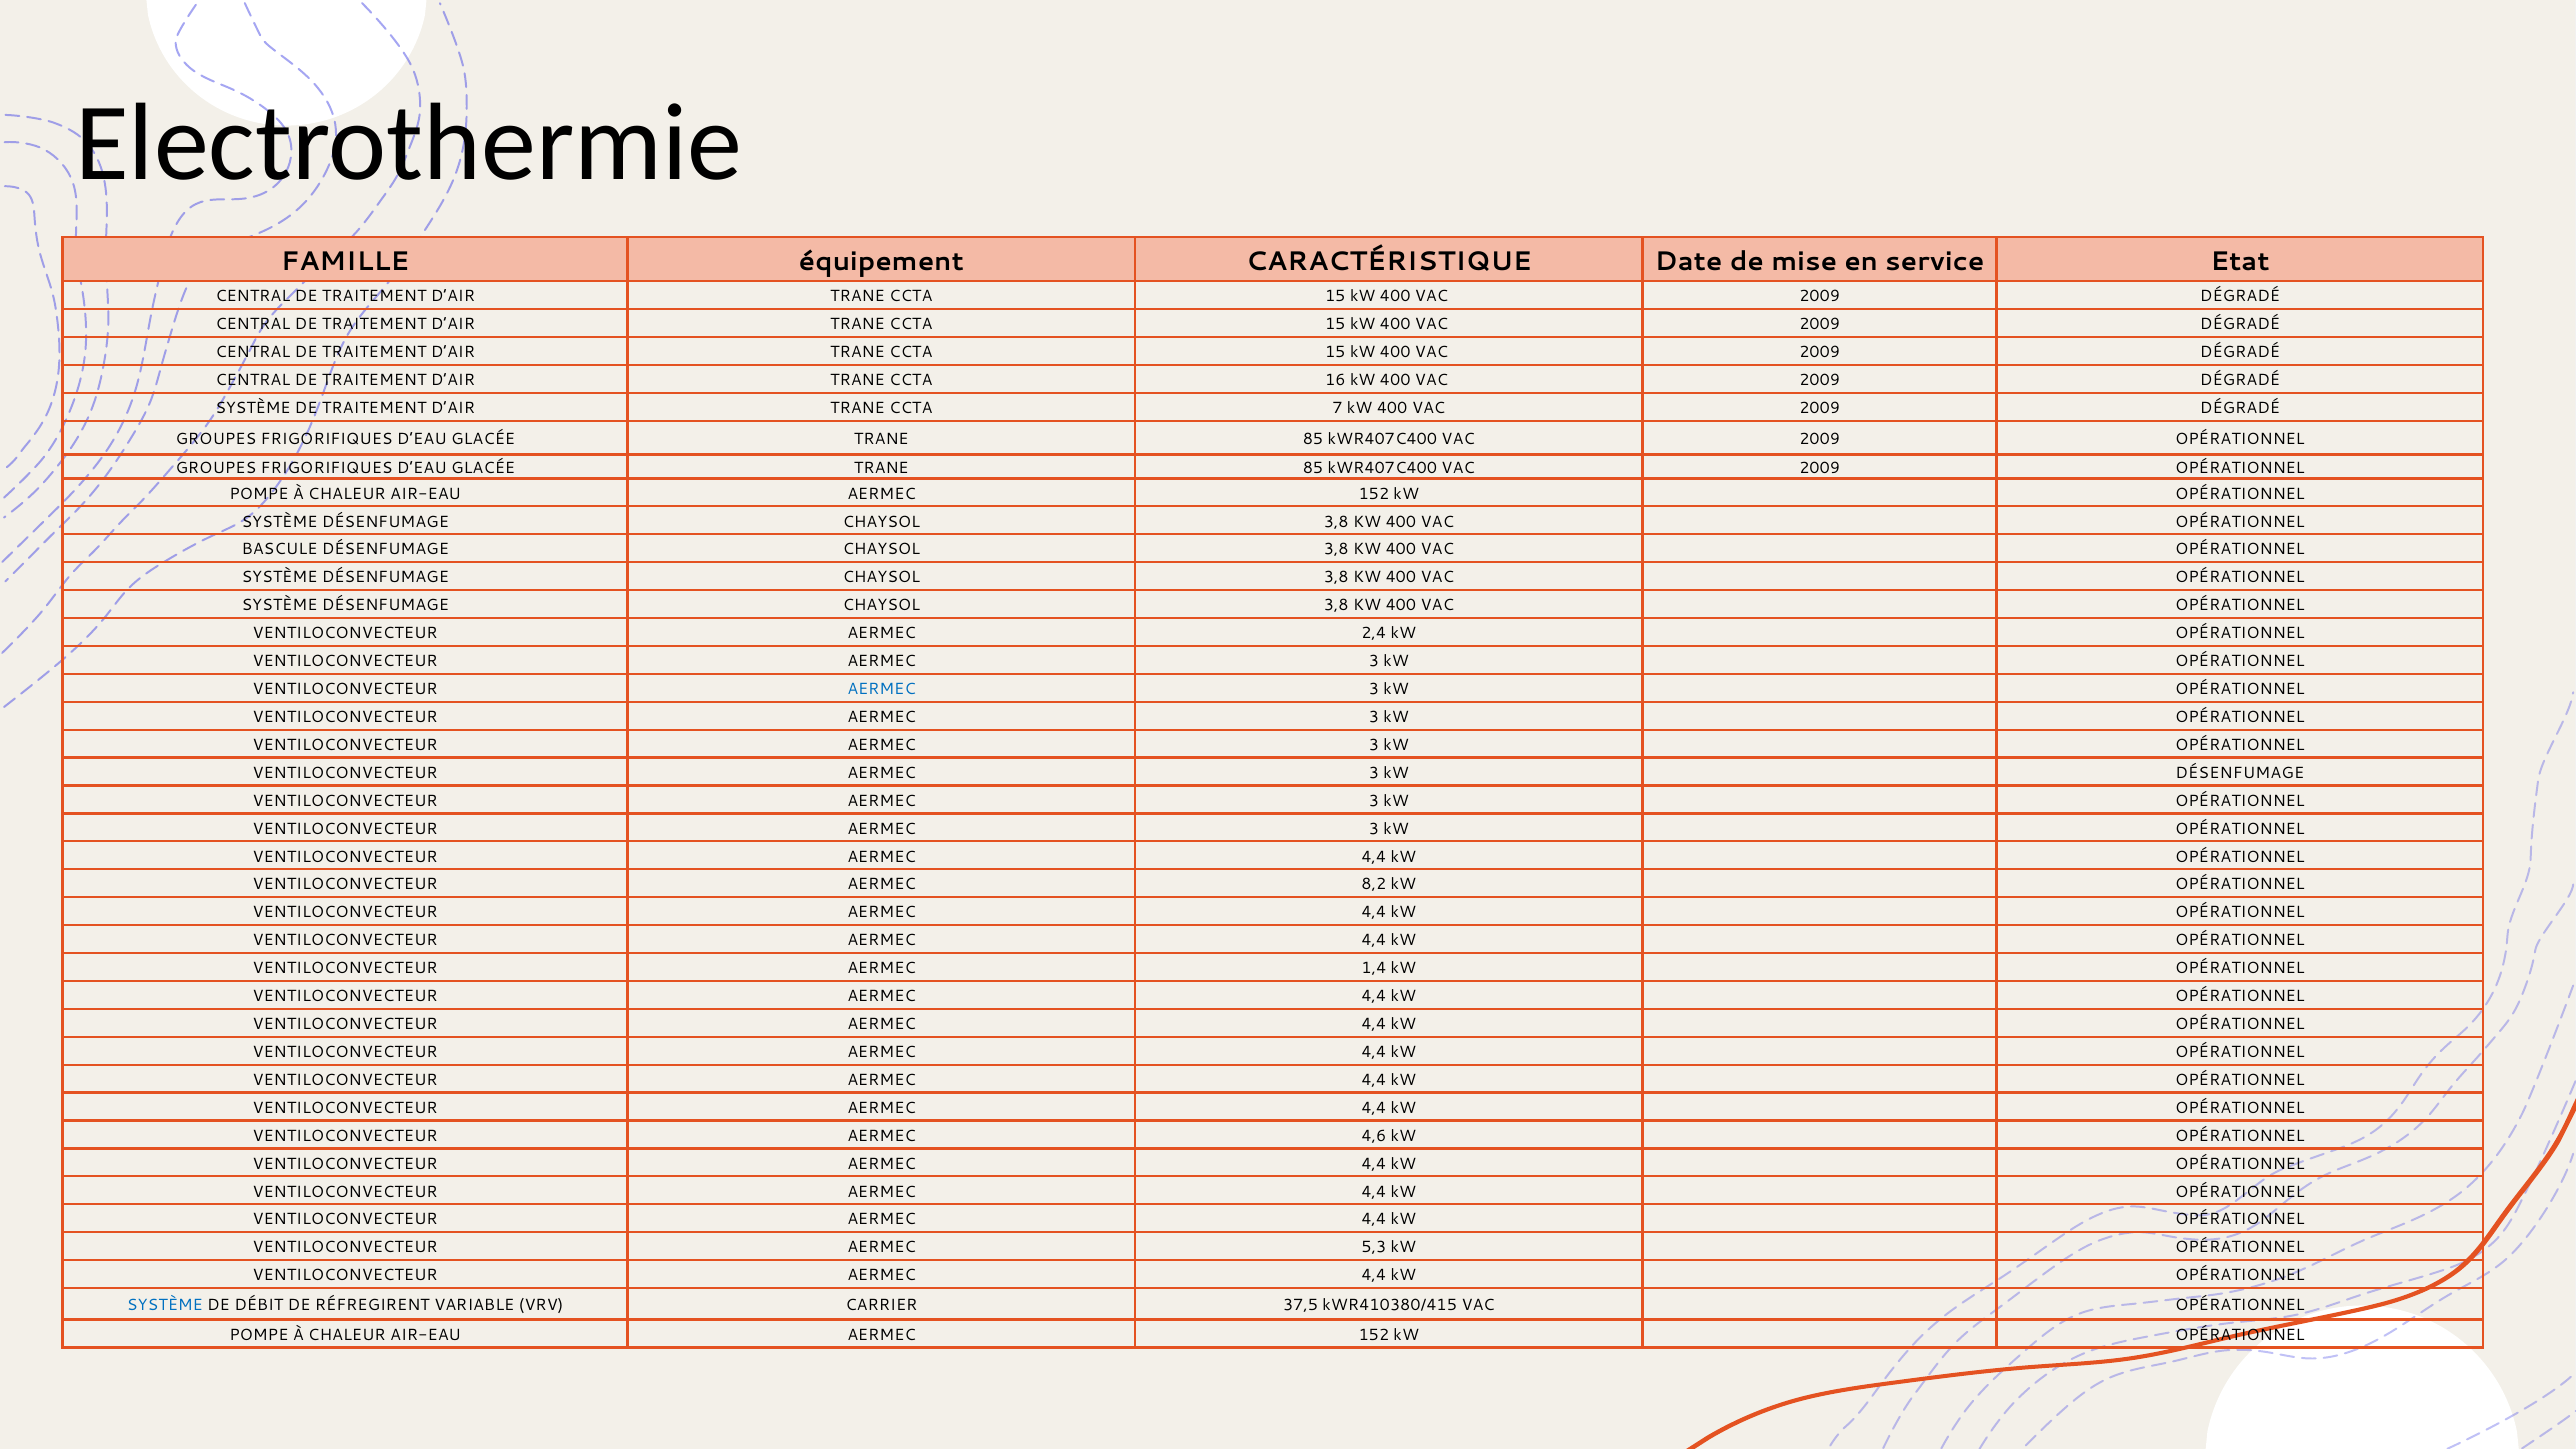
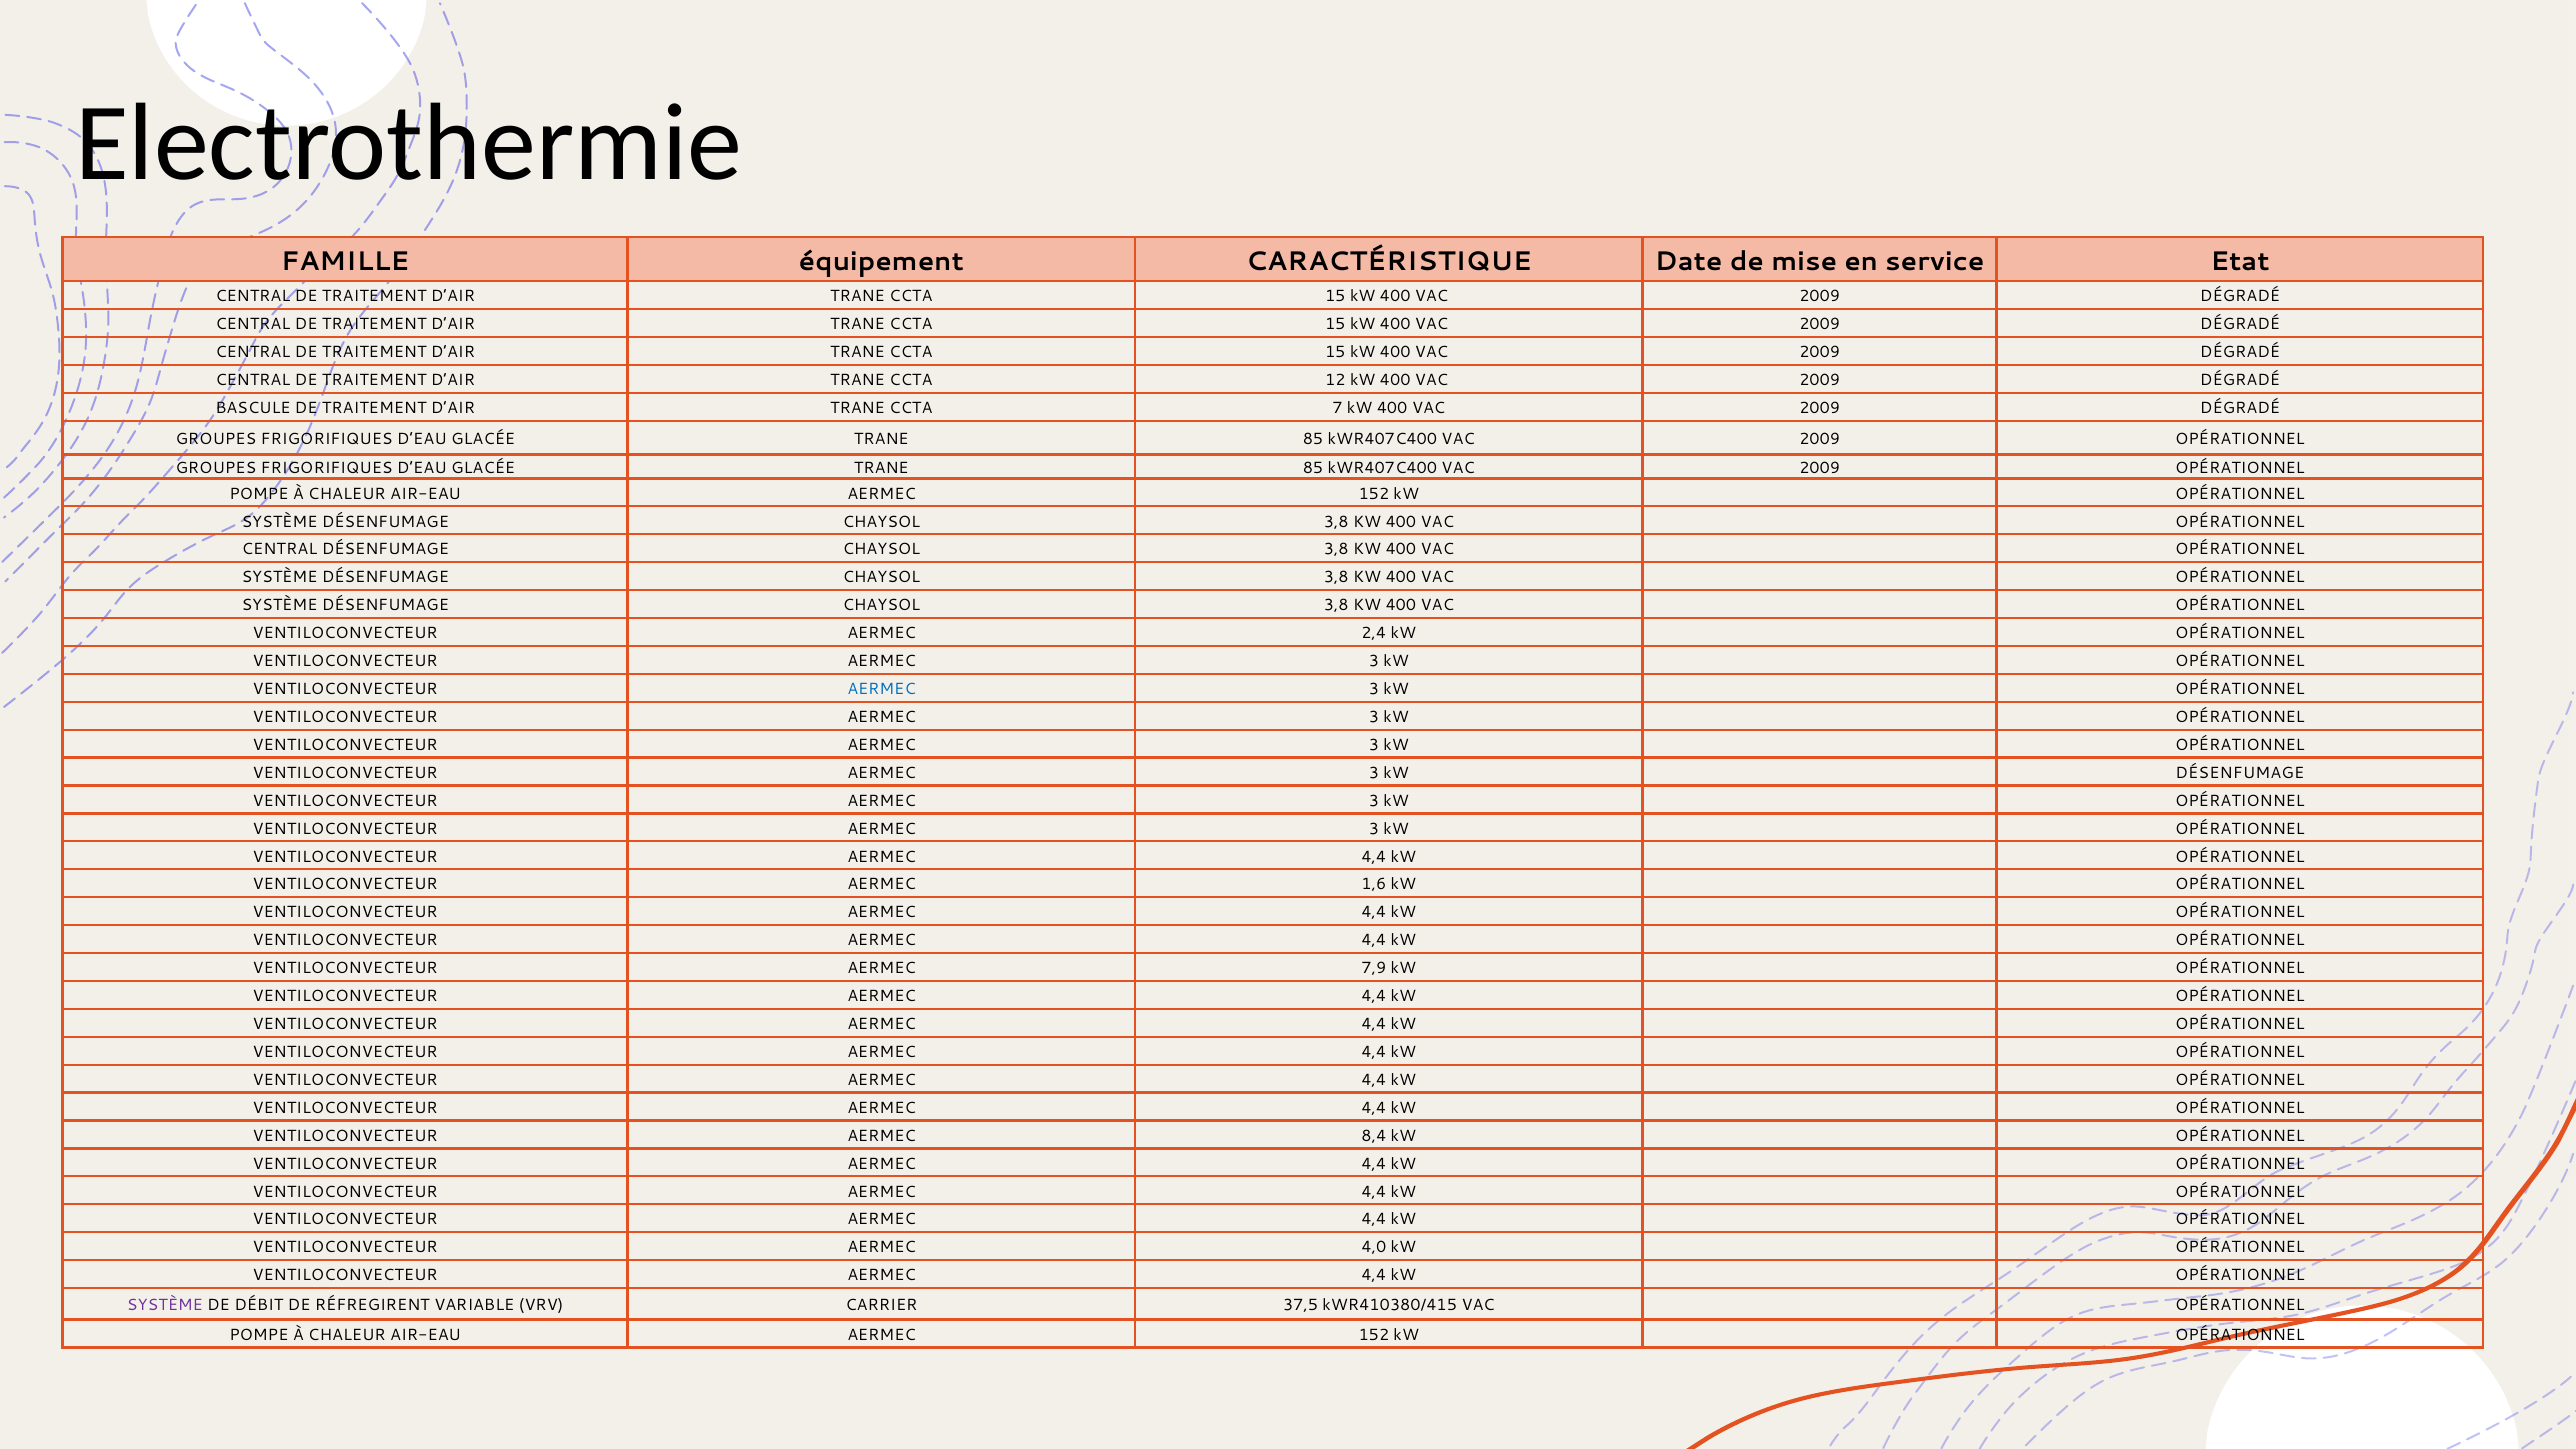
16: 16 -> 12
SYSTÈME at (253, 408): SYSTÈME -> BASCULE
BASCULE at (279, 550): BASCULE -> CENTRAL
8,2: 8,2 -> 1,6
1,4: 1,4 -> 7,9
4,6: 4,6 -> 8,4
5,3: 5,3 -> 4,0
SYSTÈME at (165, 1305) colour: blue -> purple
